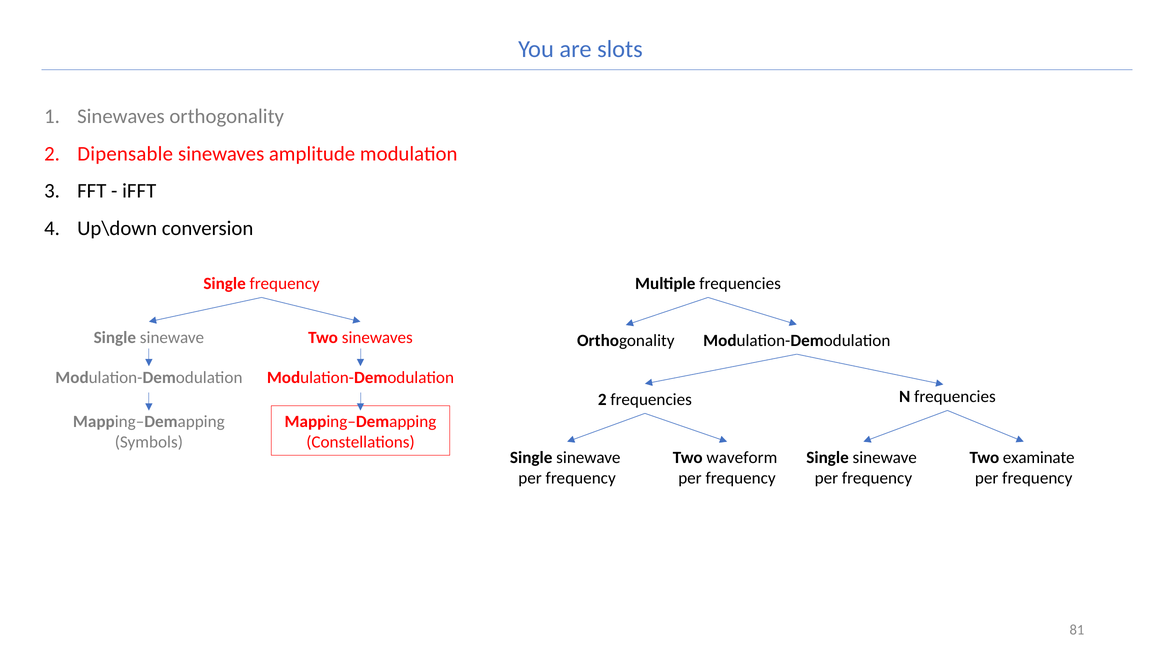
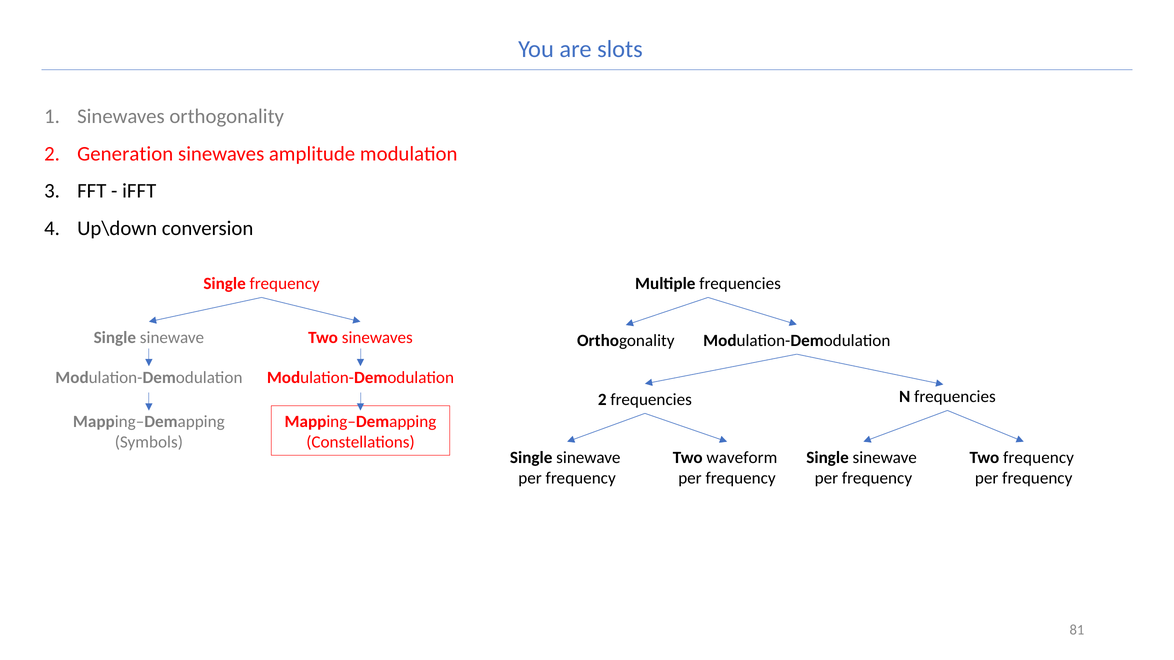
Dipensable: Dipensable -> Generation
Two examinate: examinate -> frequency
